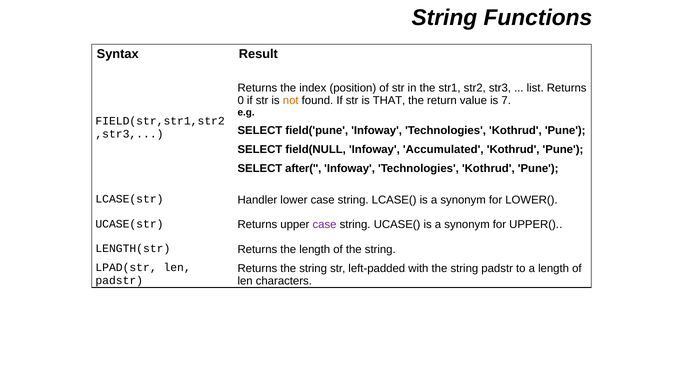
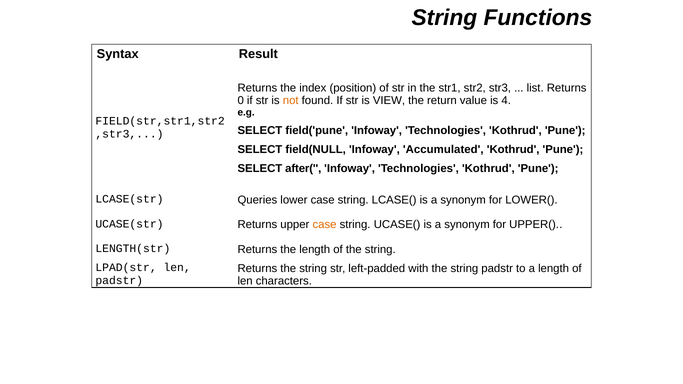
THAT: THAT -> VIEW
7: 7 -> 4
Handler: Handler -> Queries
case at (325, 225) colour: purple -> orange
